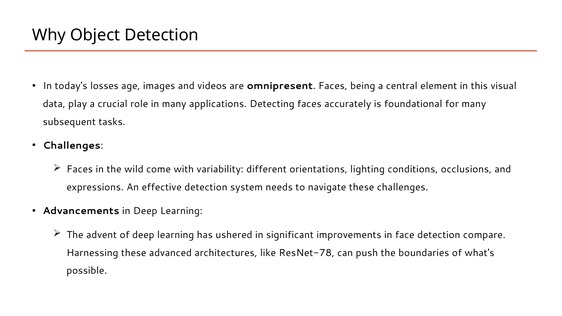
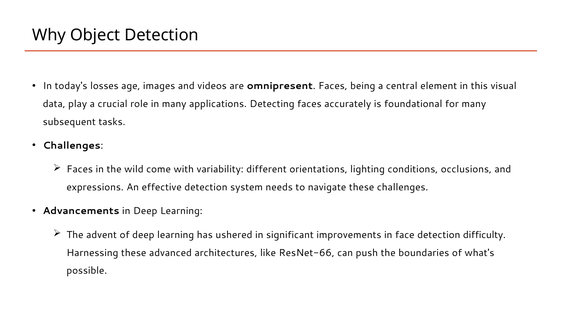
compare: compare -> difficulty
ResNet-78: ResNet-78 -> ResNet-66
